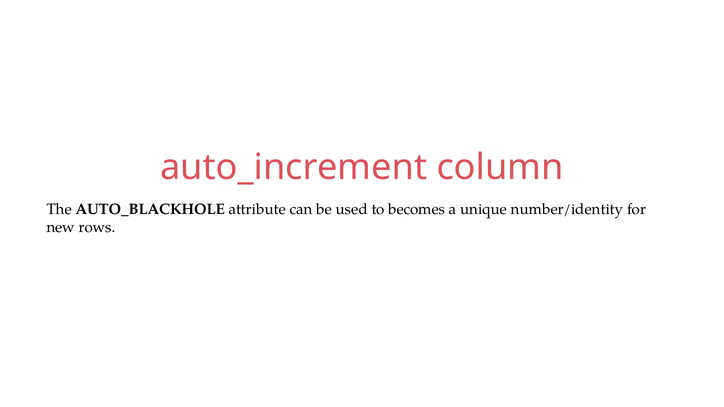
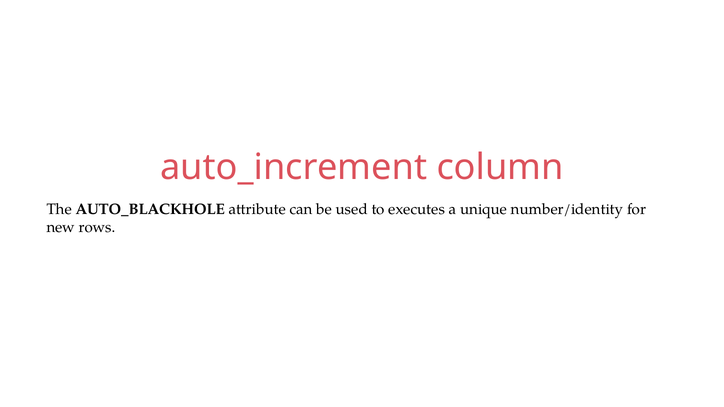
becomes: becomes -> executes
